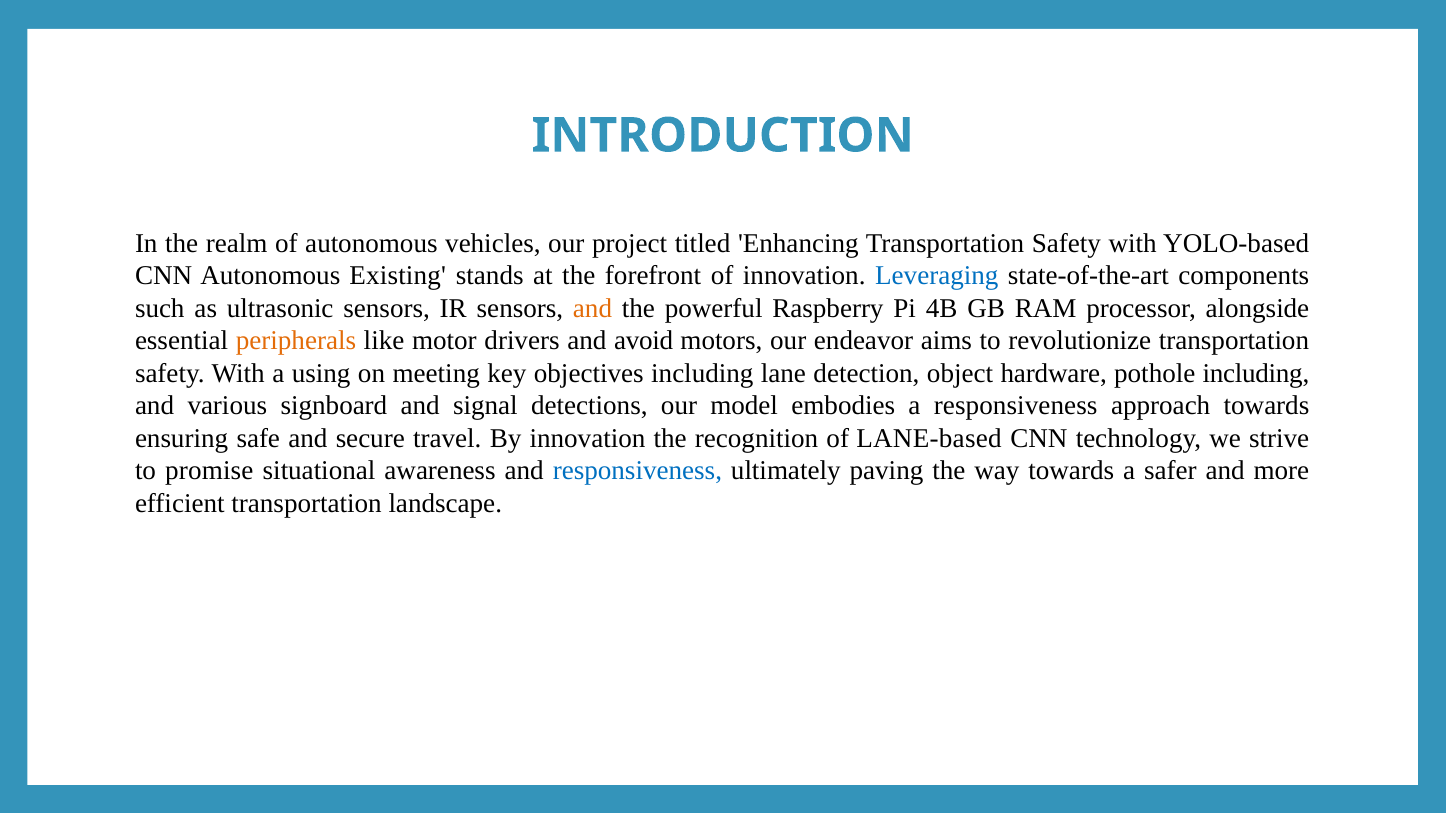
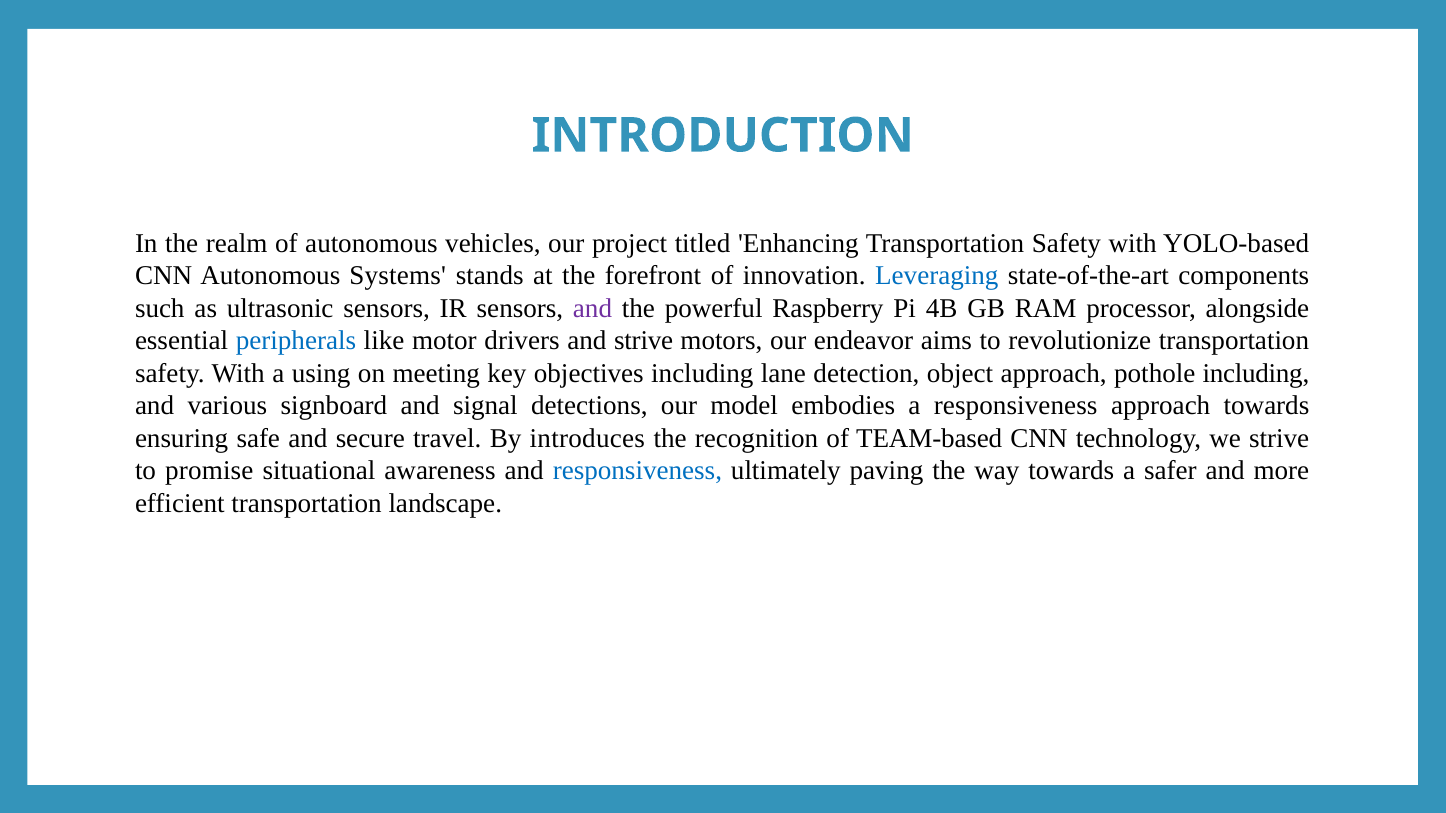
Existing: Existing -> Systems
and at (592, 308) colour: orange -> purple
peripherals colour: orange -> blue
and avoid: avoid -> strive
object hardware: hardware -> approach
By innovation: innovation -> introduces
LANE-based: LANE-based -> TEAM-based
